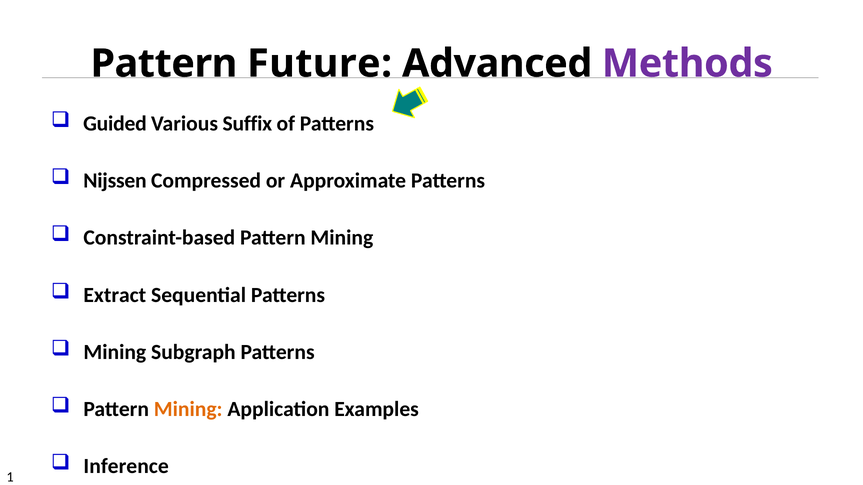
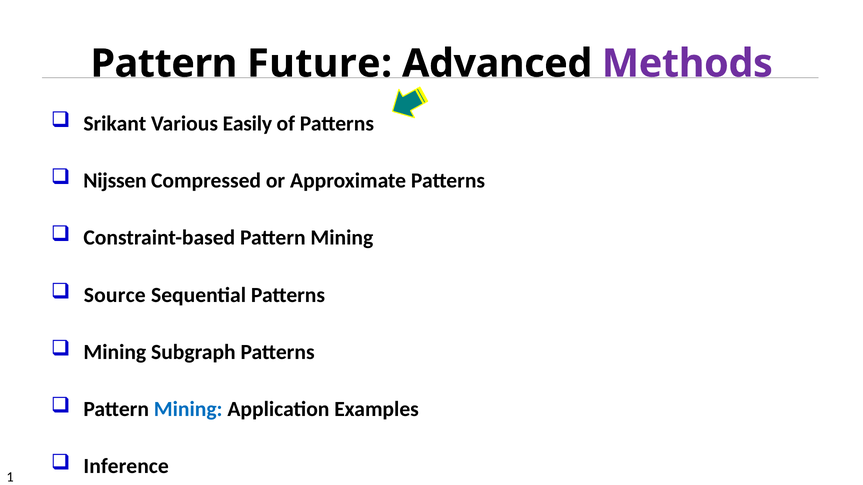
Guided: Guided -> Srikant
Suffix: Suffix -> Easily
Extract: Extract -> Source
Mining at (188, 410) colour: orange -> blue
